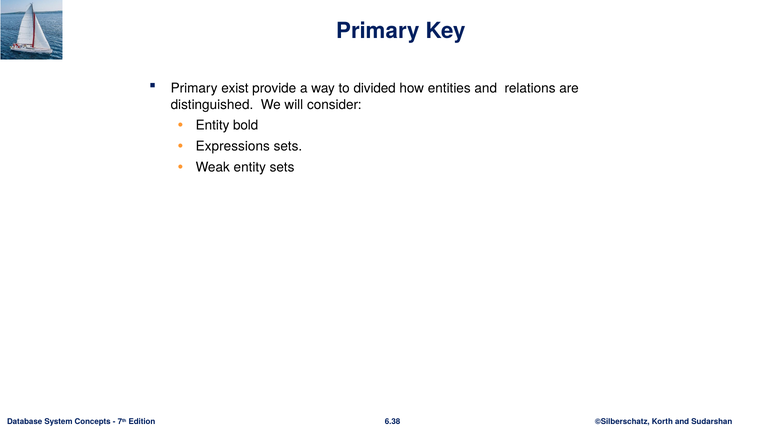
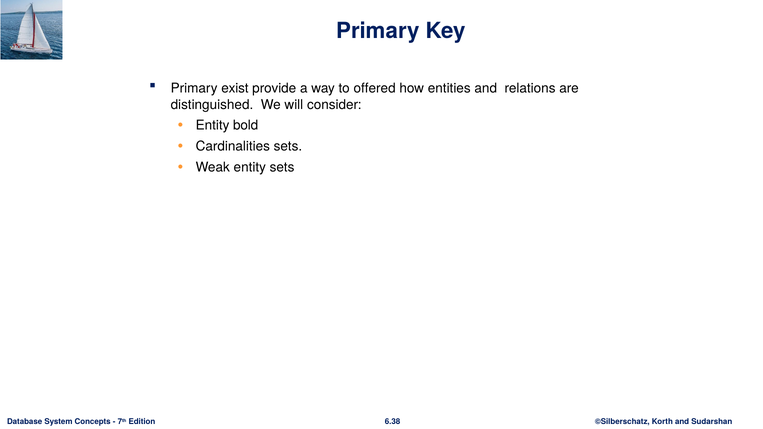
divided: divided -> offered
Expressions: Expressions -> Cardinalities
